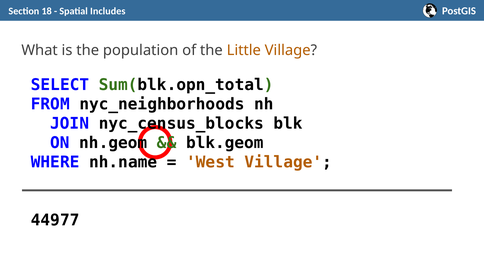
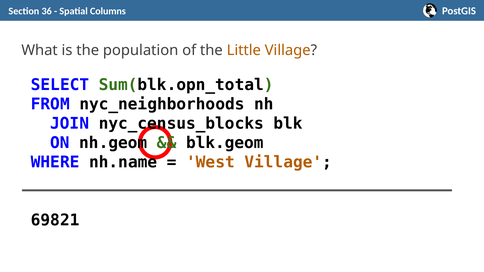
18: 18 -> 36
Includes: Includes -> Columns
44977: 44977 -> 69821
